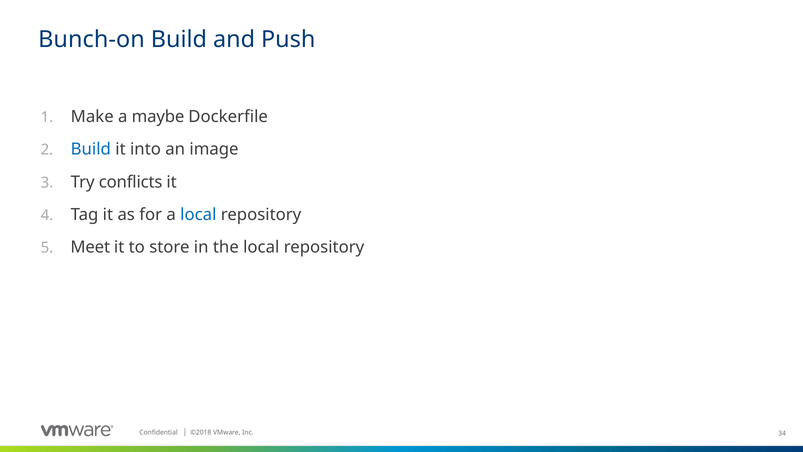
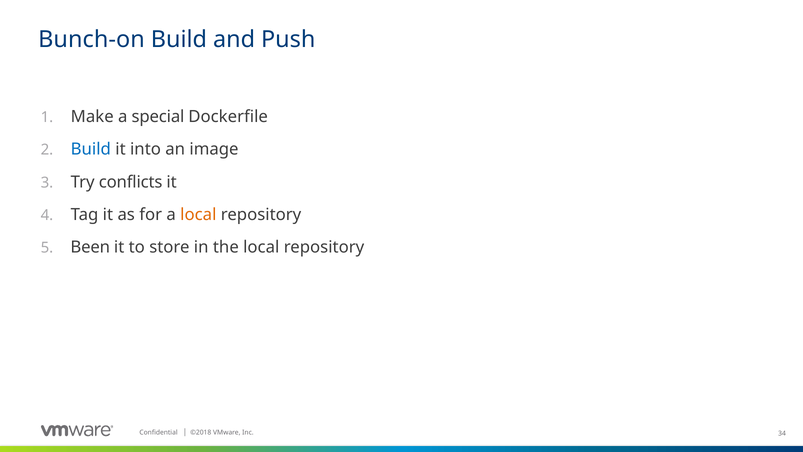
maybe: maybe -> special
local at (198, 215) colour: blue -> orange
Meet: Meet -> Been
